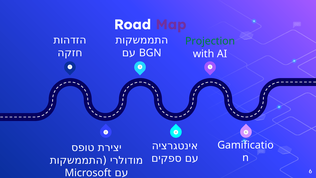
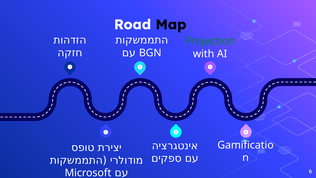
Map colour: purple -> black
